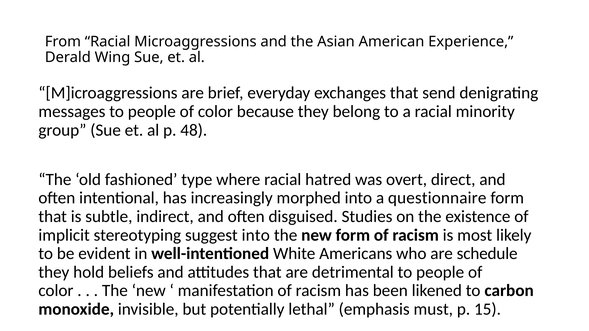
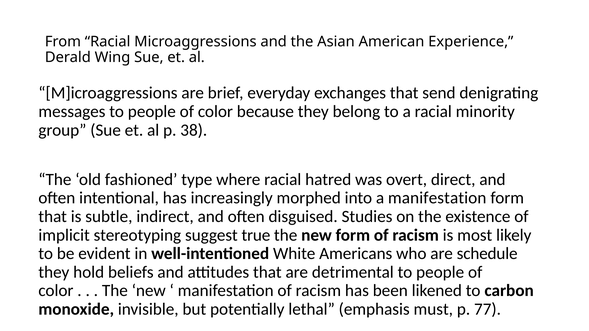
48: 48 -> 38
a questionnaire: questionnaire -> manifestation
suggest into: into -> true
15: 15 -> 77
